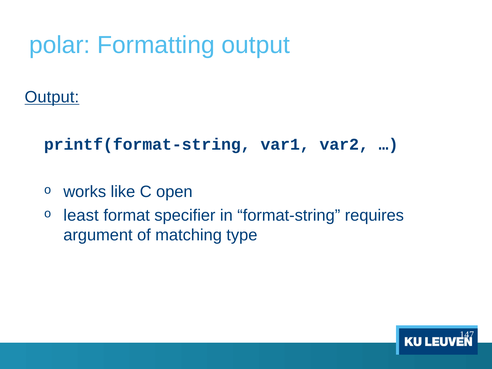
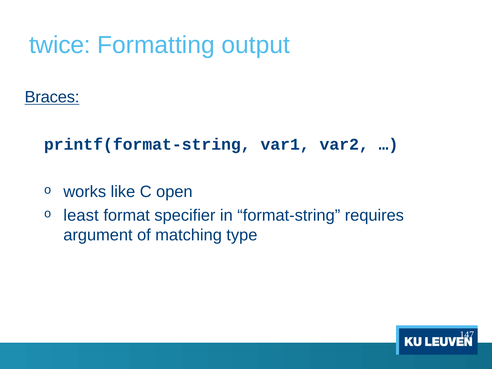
polar: polar -> twice
Output at (52, 97): Output -> Braces
